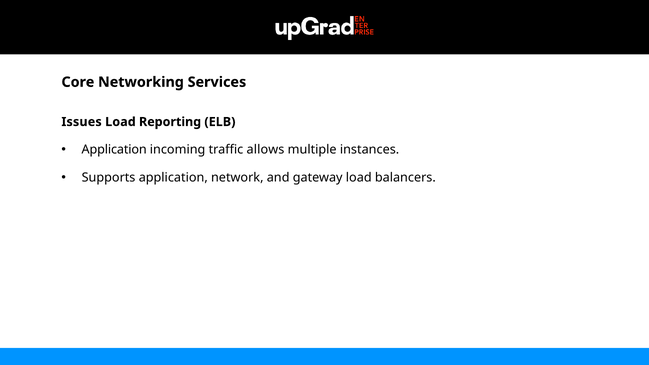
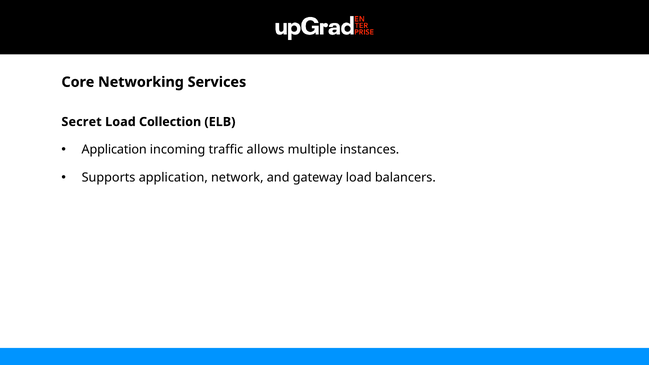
Issues: Issues -> Secret
Reporting: Reporting -> Collection
